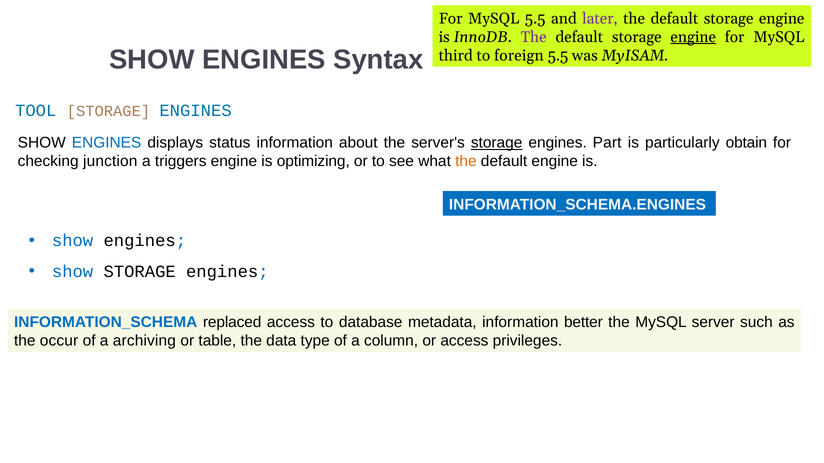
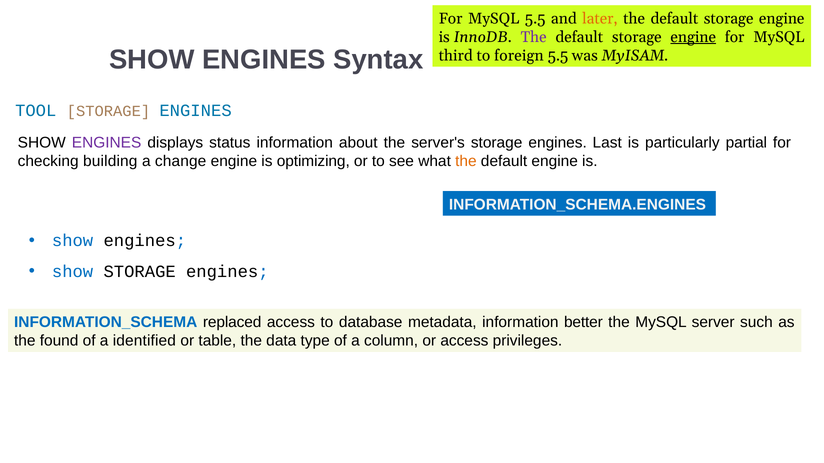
later colour: purple -> orange
ENGINES at (107, 143) colour: blue -> purple
storage at (497, 143) underline: present -> none
Part: Part -> Last
obtain: obtain -> partial
junction: junction -> building
triggers: triggers -> change
occur: occur -> found
archiving: archiving -> identified
